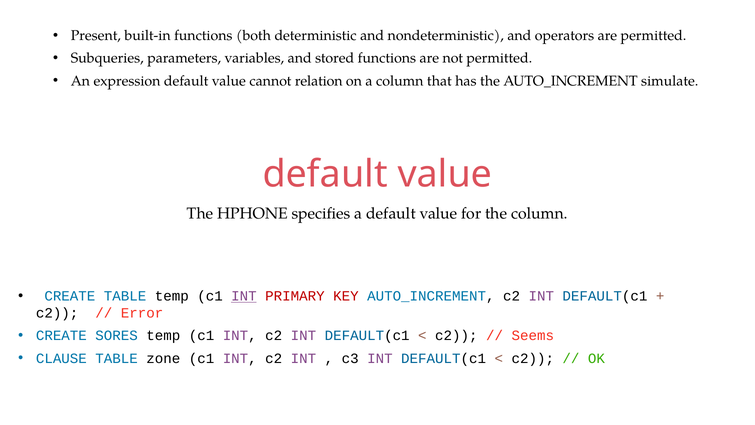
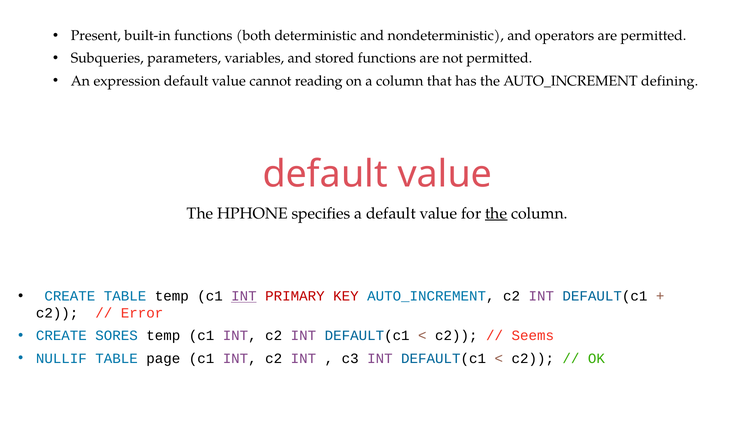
relation: relation -> reading
simulate: simulate -> defining
the at (496, 213) underline: none -> present
CLAUSE: CLAUSE -> NULLIF
zone: zone -> page
